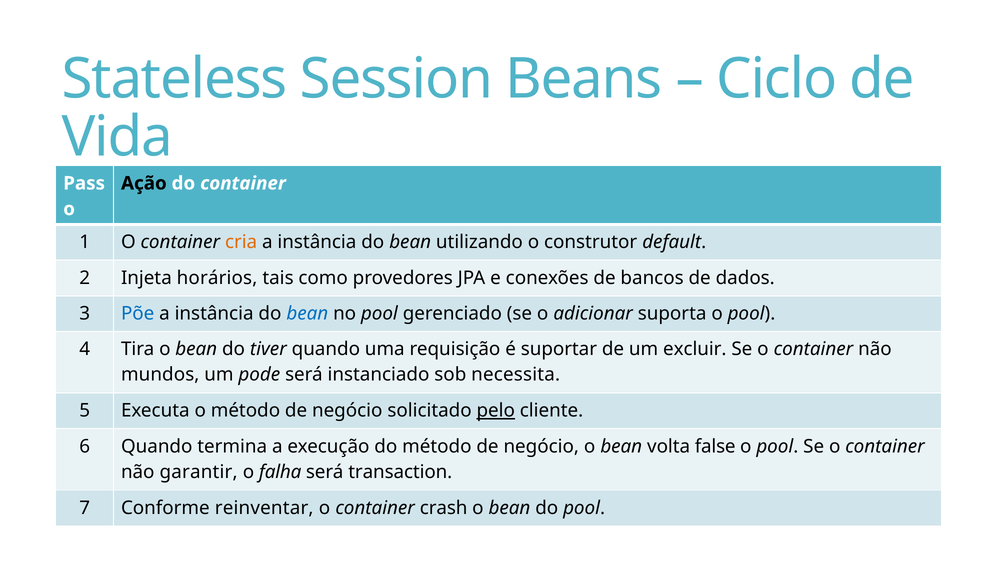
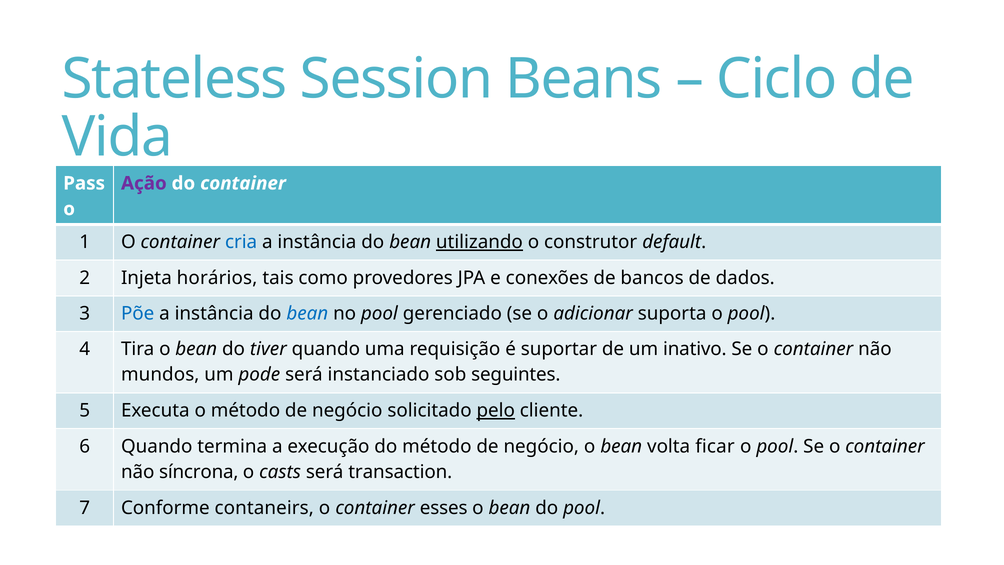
Ação colour: black -> purple
cria colour: orange -> blue
utilizando underline: none -> present
excluir: excluir -> inativo
necessita: necessita -> seguintes
false: false -> ficar
garantir: garantir -> síncrona
falha: falha -> casts
reinventar: reinventar -> contaneirs
crash: crash -> esses
